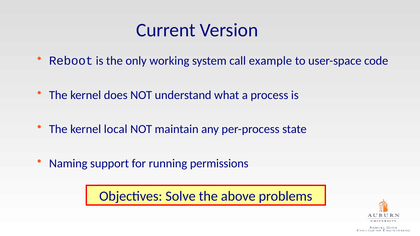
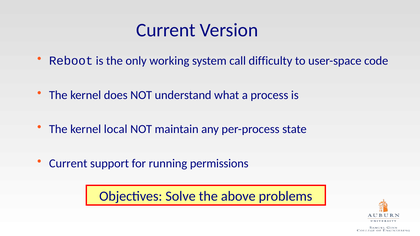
example: example -> difficulty
Naming at (68, 164): Naming -> Current
